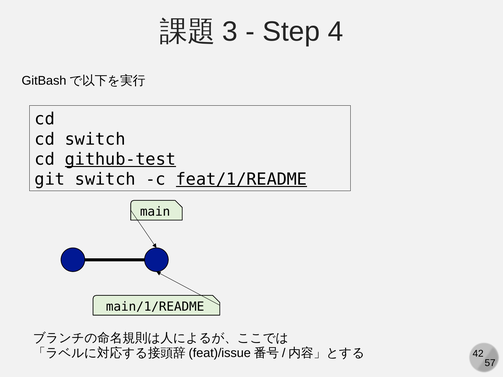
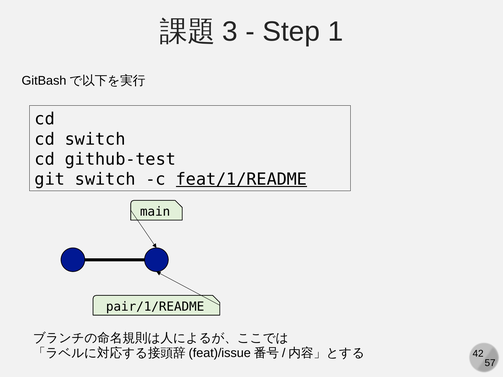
4: 4 -> 1
github-test underline: present -> none
main/1/README: main/1/README -> pair/1/README
